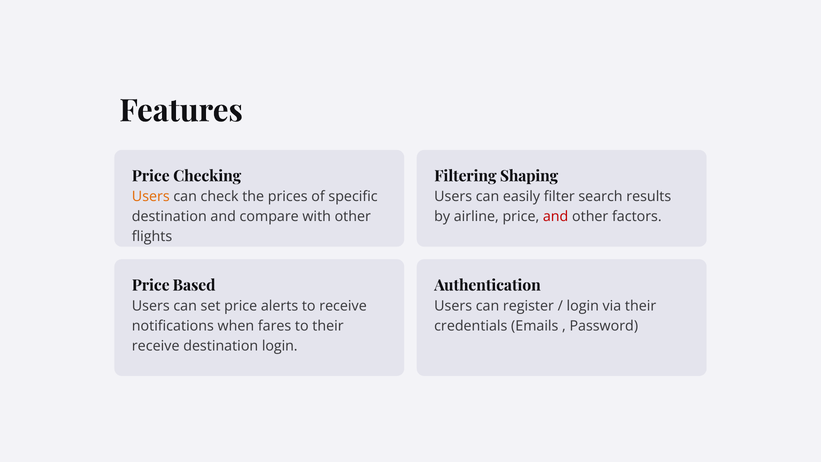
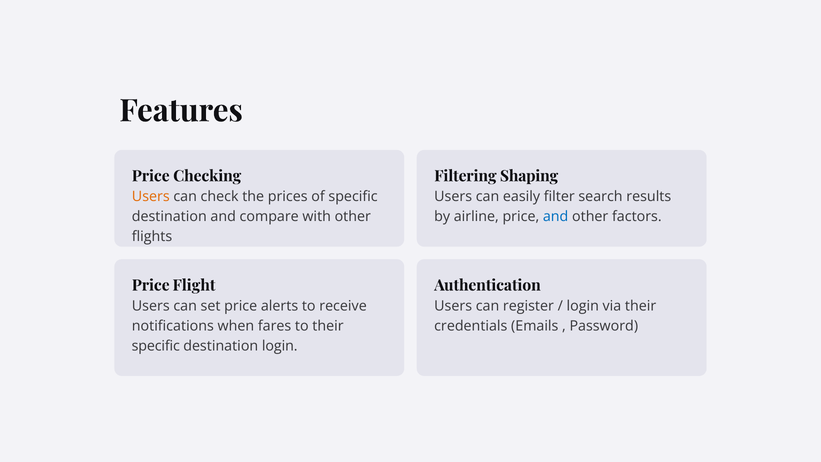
and at (556, 217) colour: red -> blue
Based: Based -> Flight
receive at (156, 346): receive -> specific
